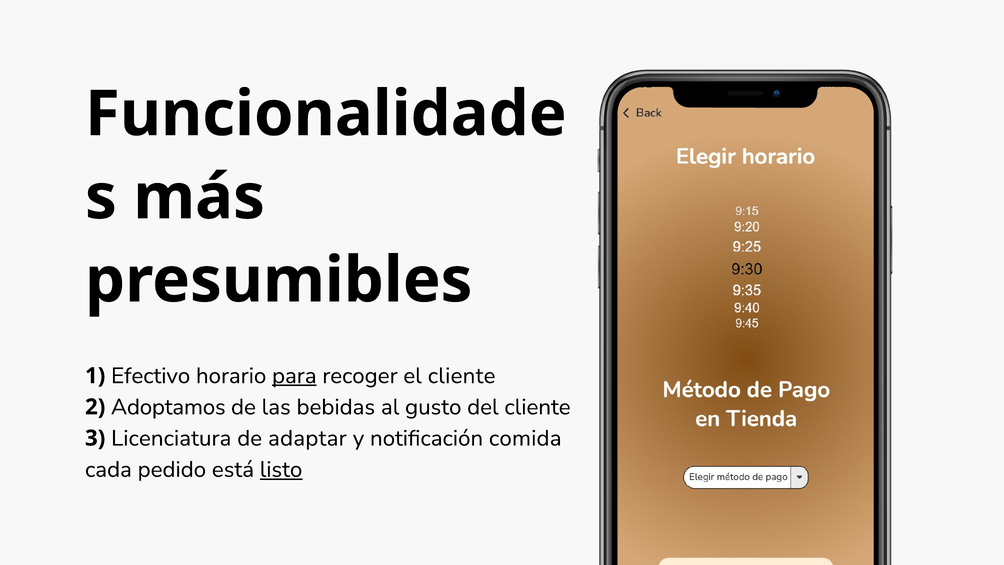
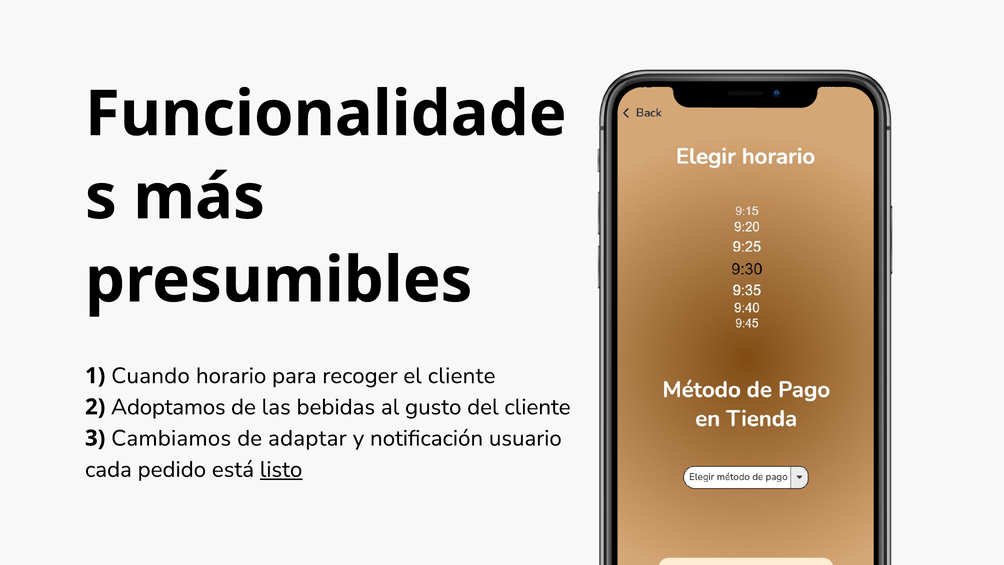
Efectivo: Efectivo -> Cuando
para underline: present -> none
Licenciatura: Licenciatura -> Cambiamos
comida: comida -> usuario
